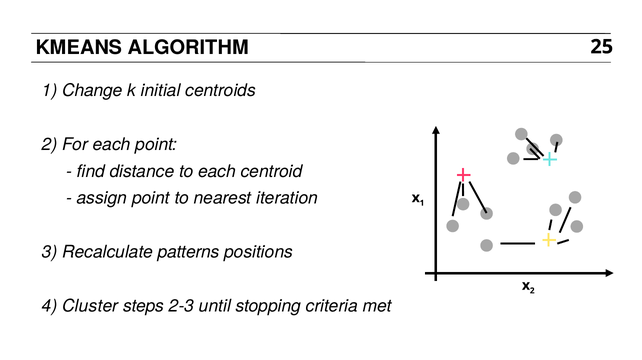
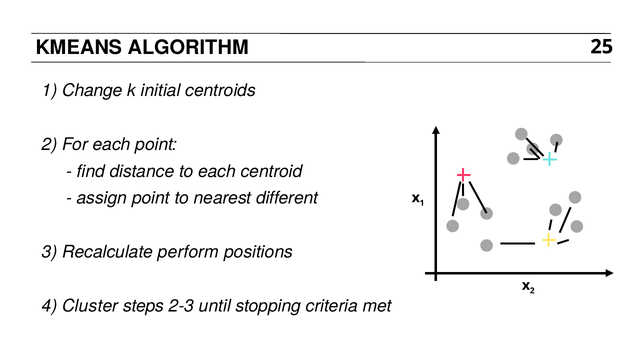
iteration: iteration -> different
patterns: patterns -> perform
